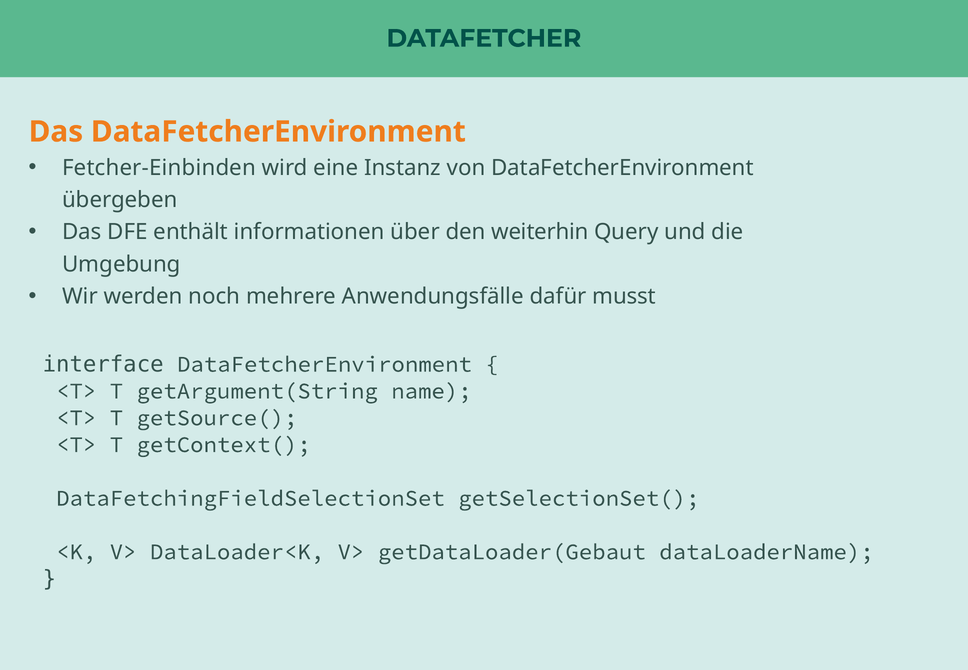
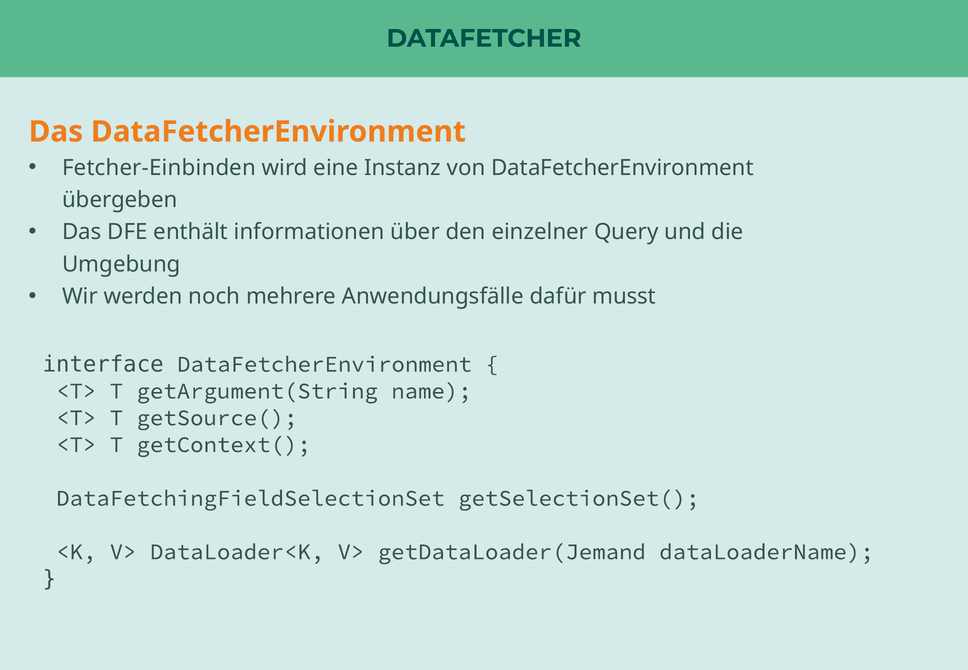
weiterhin: weiterhin -> einzelner
getDataLoader(Gebaut: getDataLoader(Gebaut -> getDataLoader(Jemand
